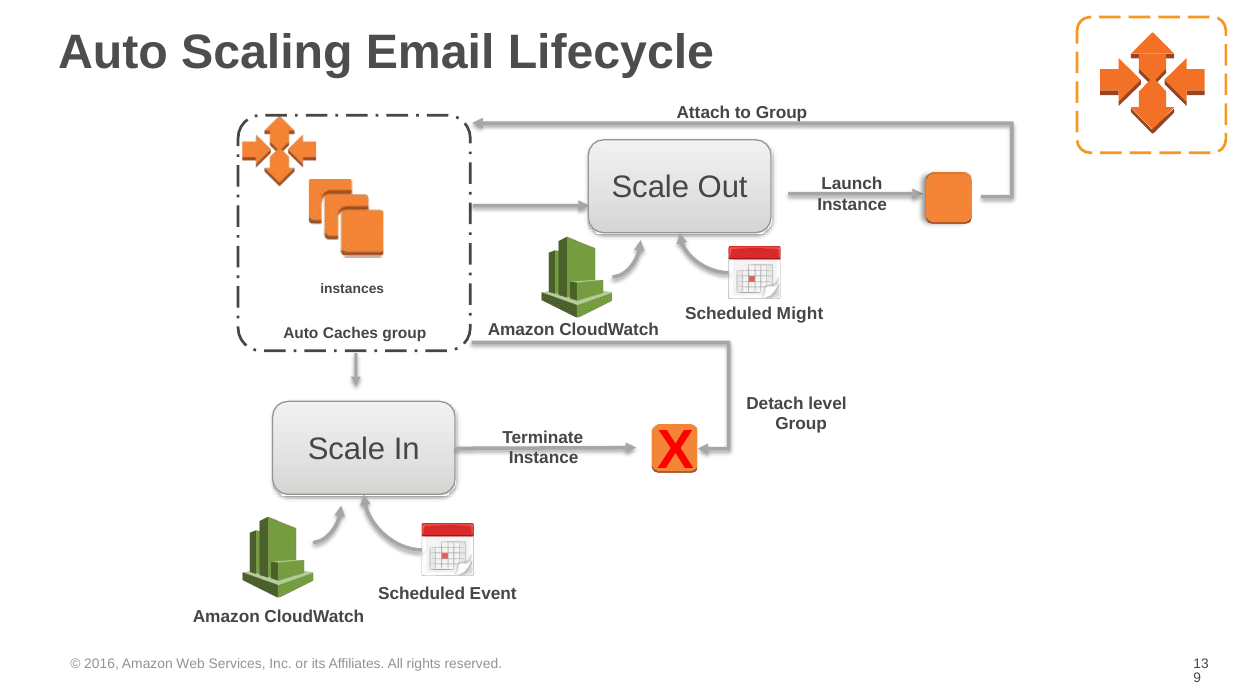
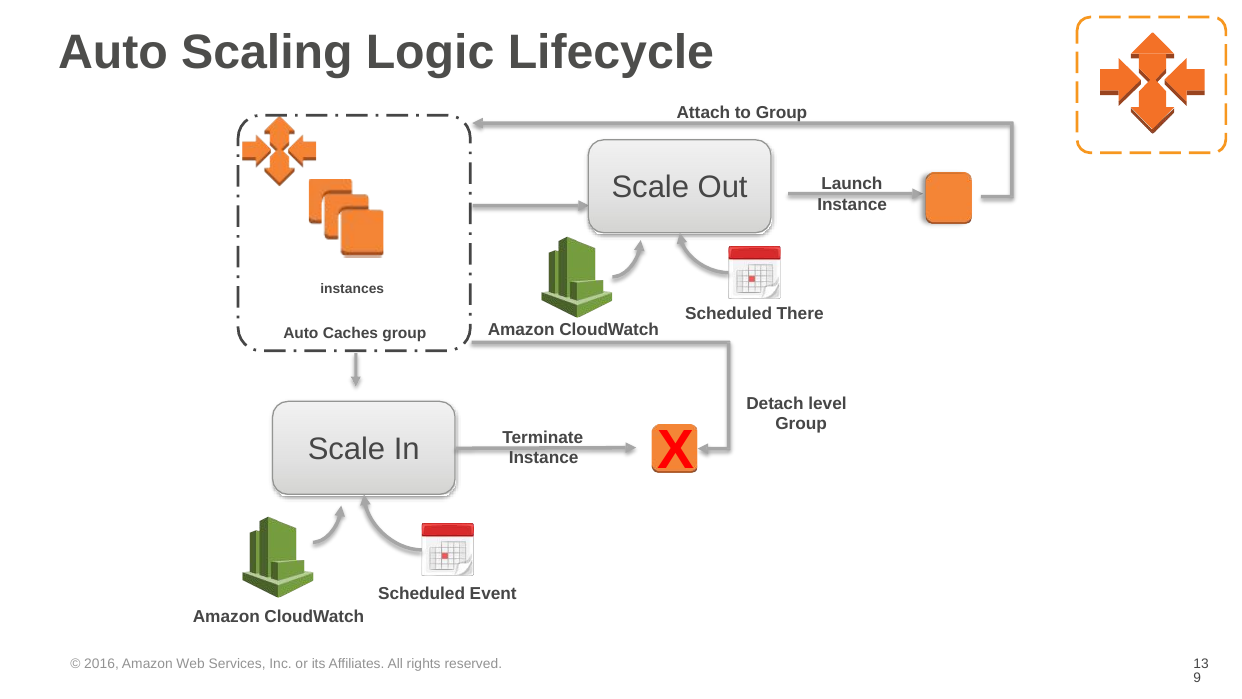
Email: Email -> Logic
Might: Might -> There
